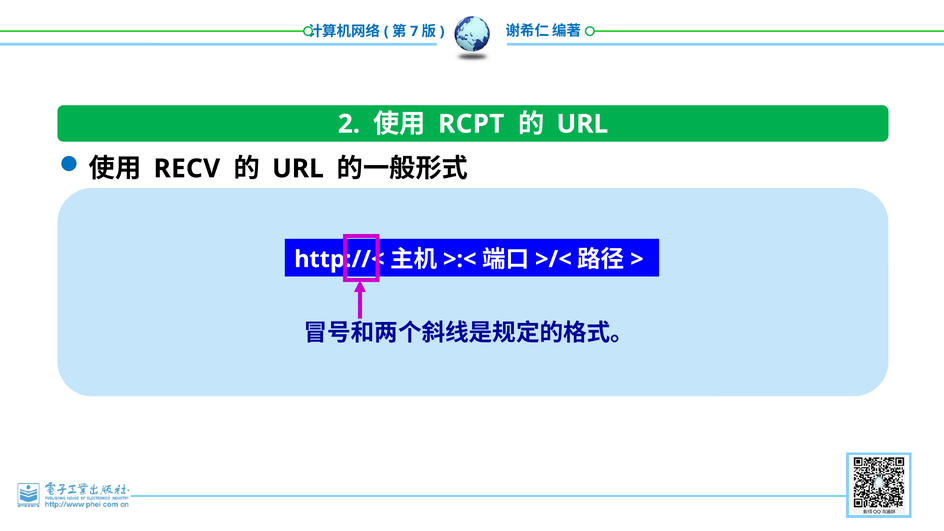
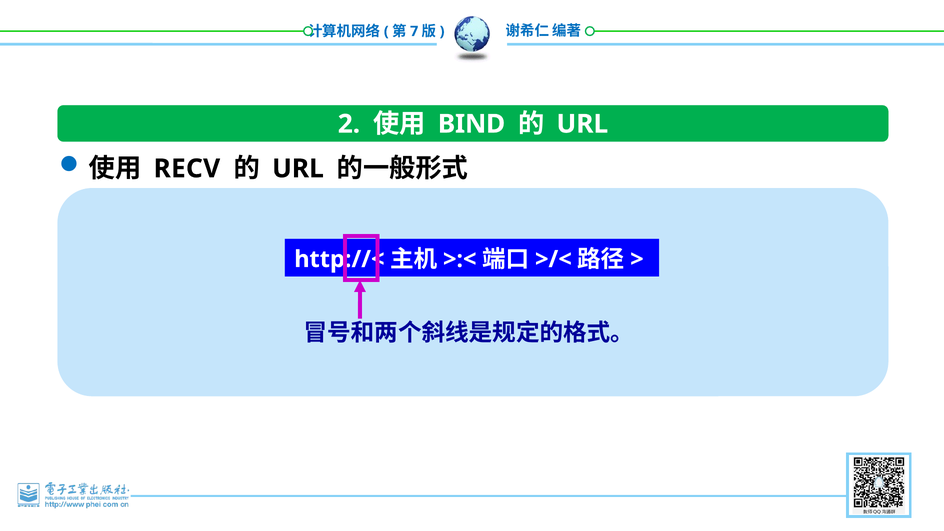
RCPT: RCPT -> BIND
